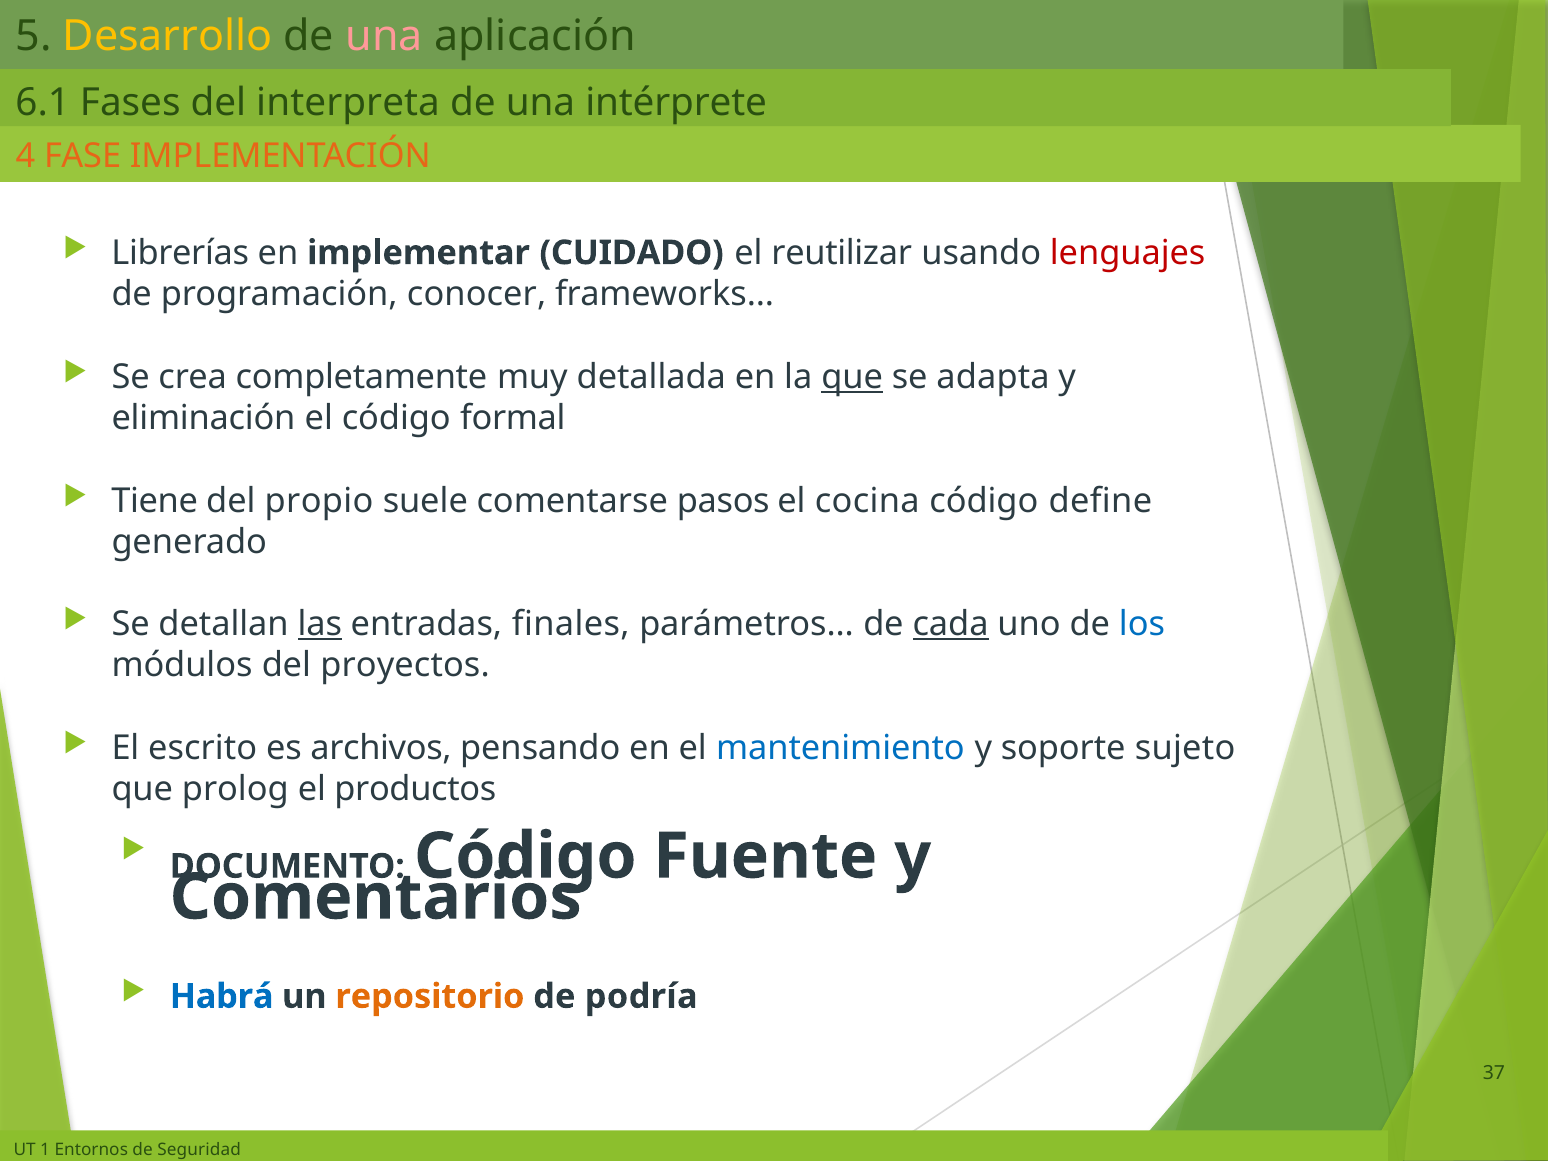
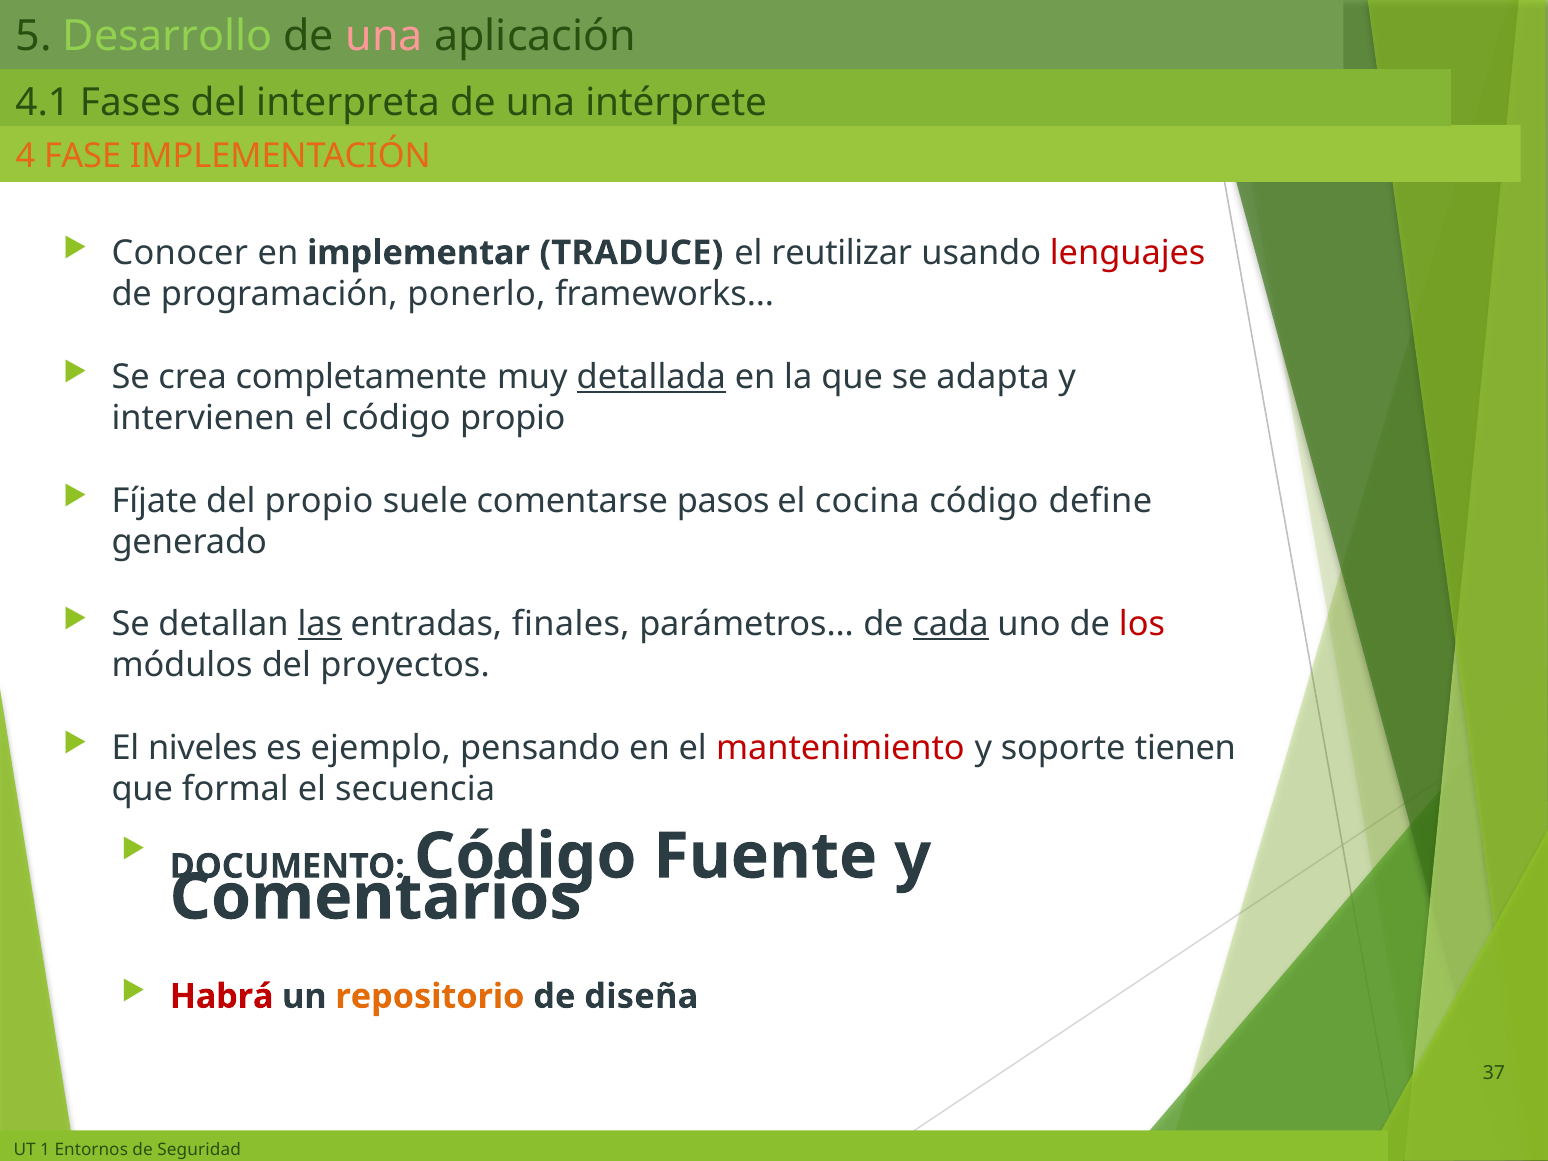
Desarrollo colour: yellow -> light green
6.1: 6.1 -> 4.1
Librerías: Librerías -> Conocer
CUIDADO: CUIDADO -> TRADUCE
conocer: conocer -> ponerlo
detallada underline: none -> present
que at (852, 377) underline: present -> none
eliminación: eliminación -> intervienen
código formal: formal -> propio
Tiene: Tiene -> Fíjate
los colour: blue -> red
escrito: escrito -> niveles
archivos: archivos -> ejemplo
mantenimiento colour: blue -> red
sujeto: sujeto -> tienen
prolog: prolog -> formal
productos: productos -> secuencia
Habrá colour: blue -> red
podría: podría -> diseña
